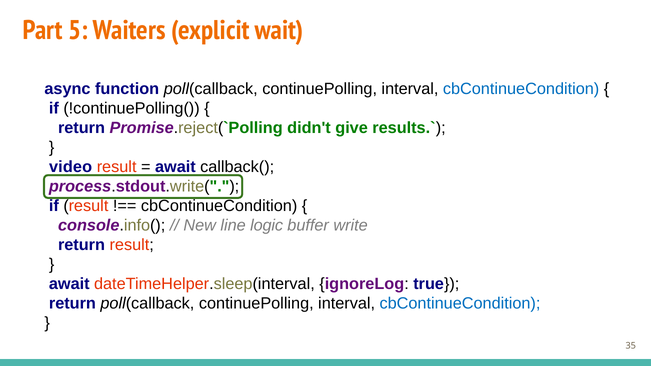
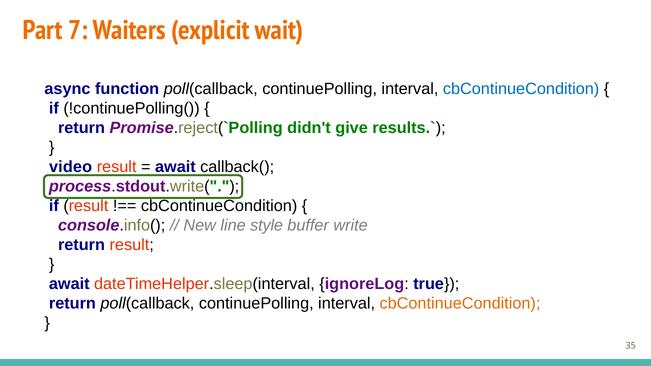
5: 5 -> 7
logic: logic -> style
cbContinueCondition at (460, 304) colour: blue -> orange
